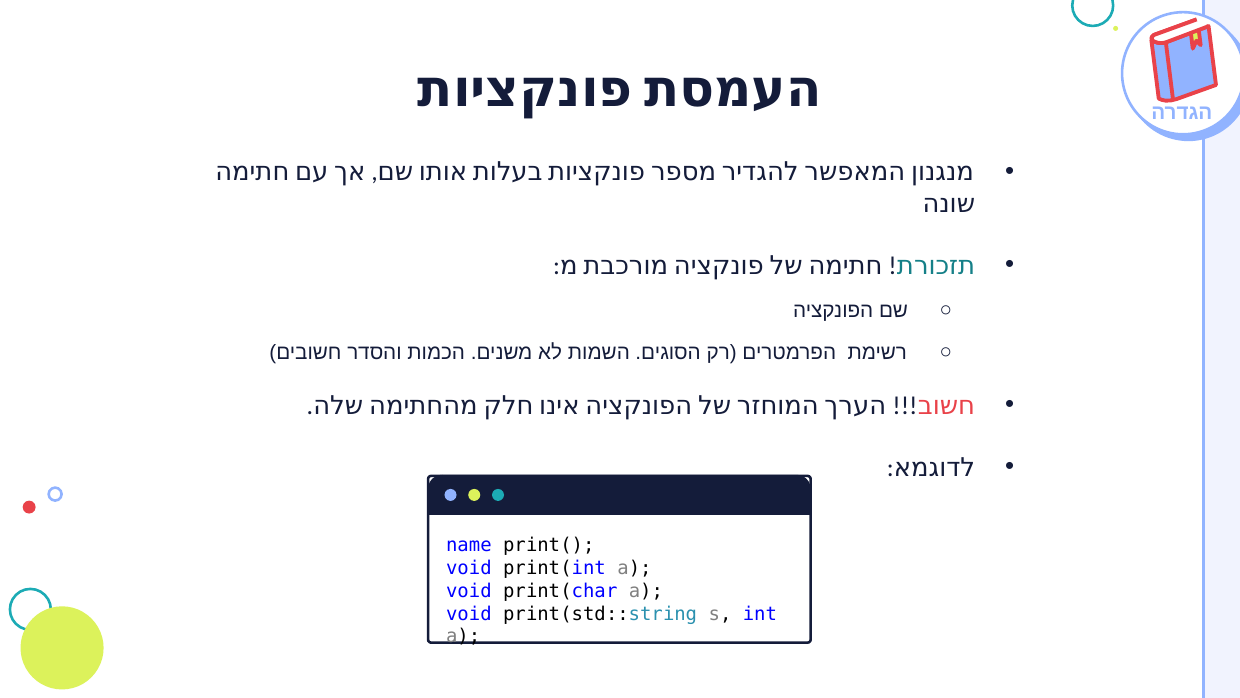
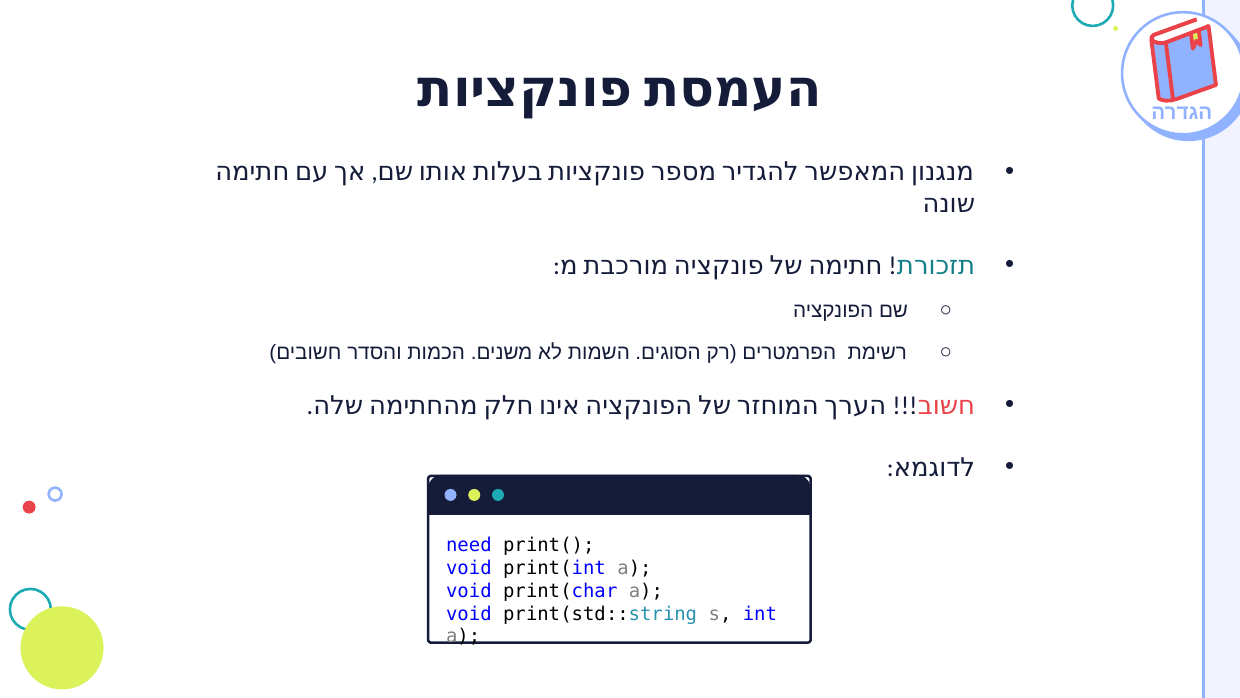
name: name -> need
